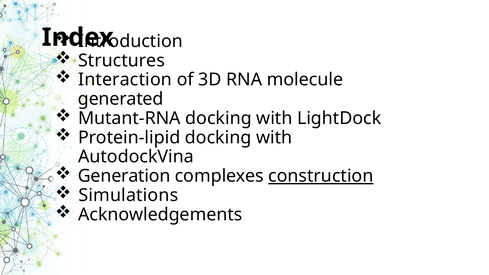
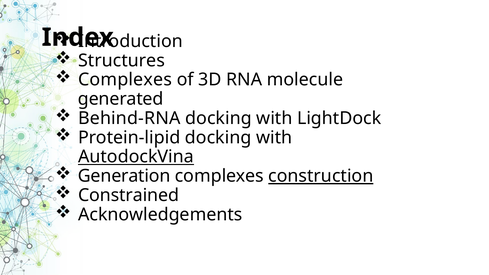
Interaction at (125, 80): Interaction -> Complexes
Mutant-RNA: Mutant-RNA -> Behind-RNA
AutodockVina underline: none -> present
Simulations: Simulations -> Constrained
